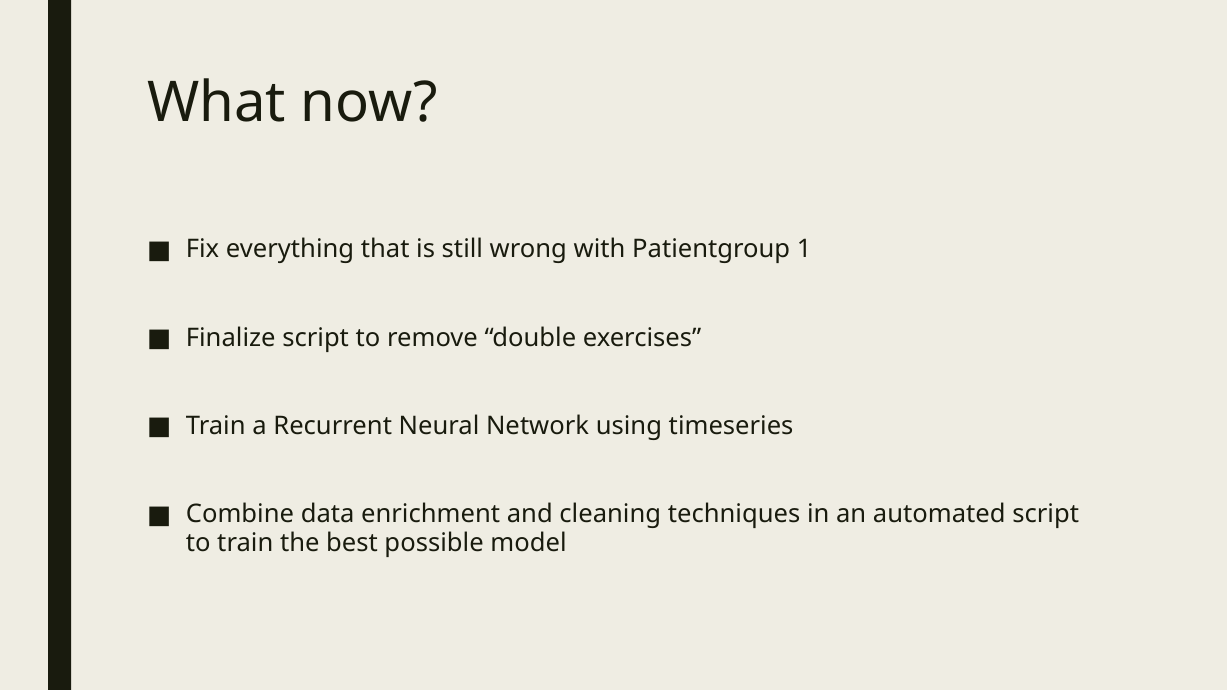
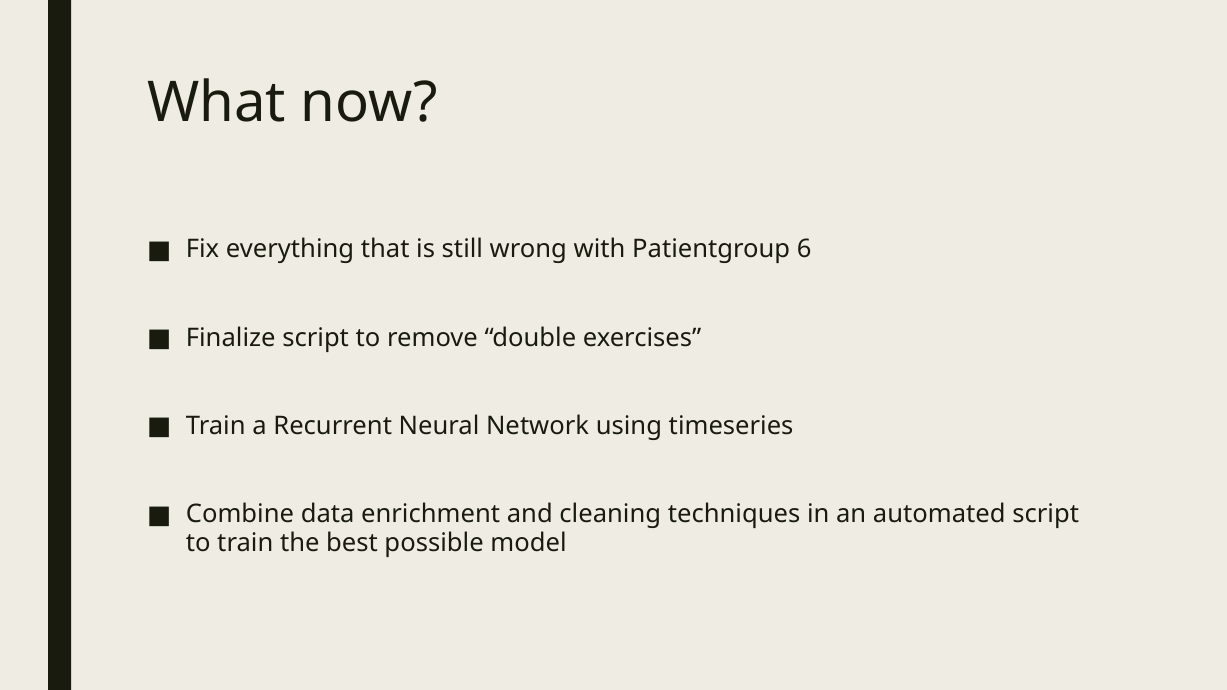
1: 1 -> 6
